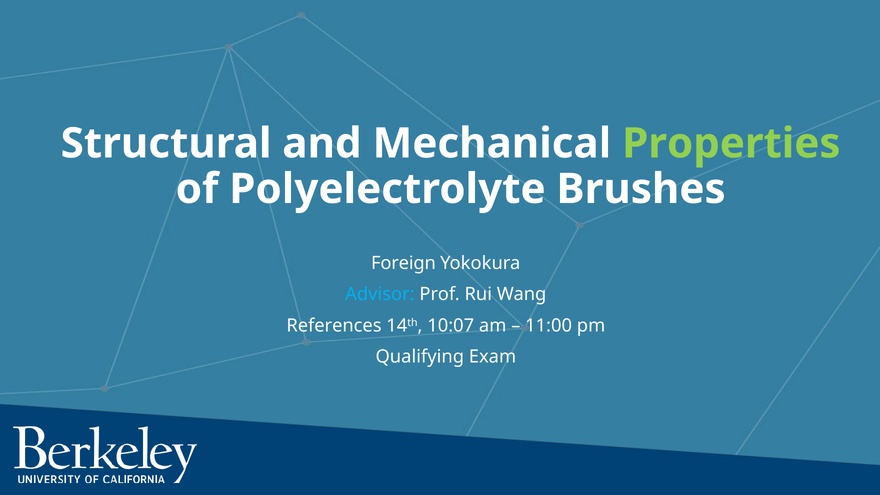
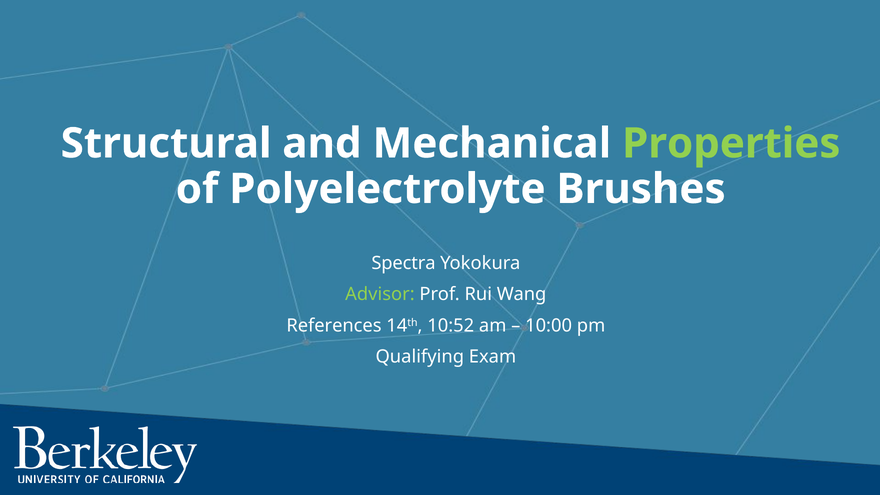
Foreign: Foreign -> Spectra
Advisor colour: light blue -> light green
10:07: 10:07 -> 10:52
11:00: 11:00 -> 10:00
